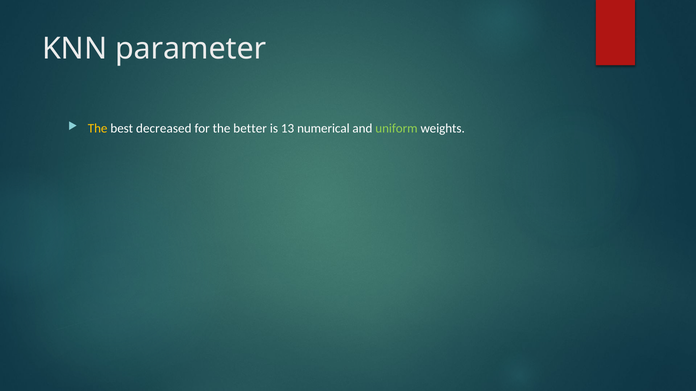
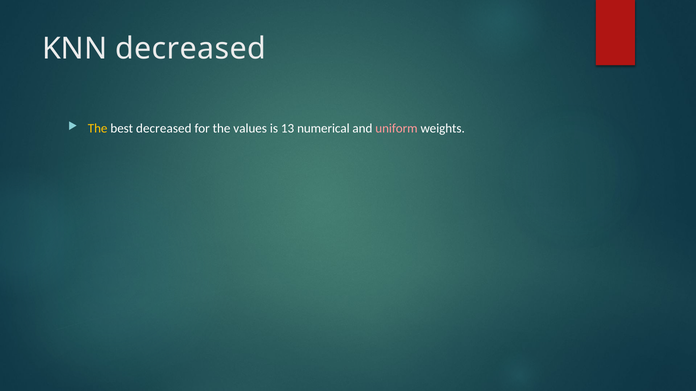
KNN parameter: parameter -> decreased
better: better -> values
uniform colour: light green -> pink
